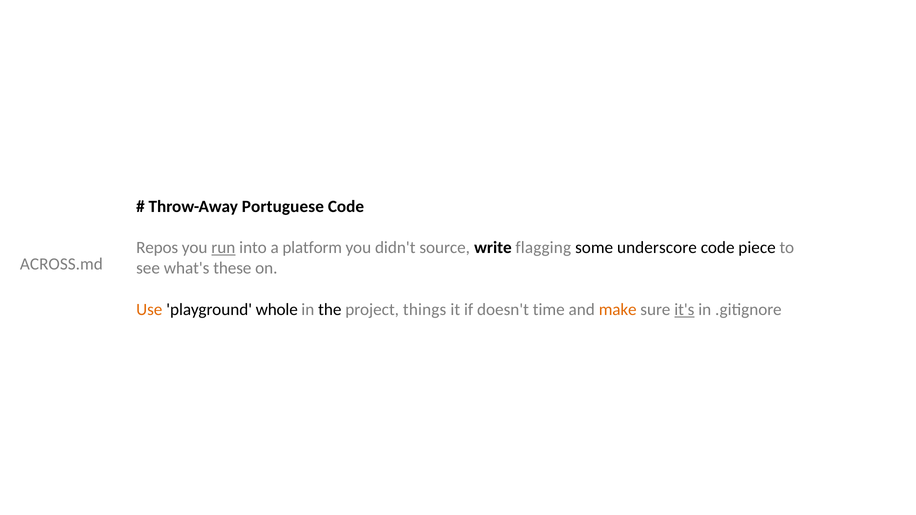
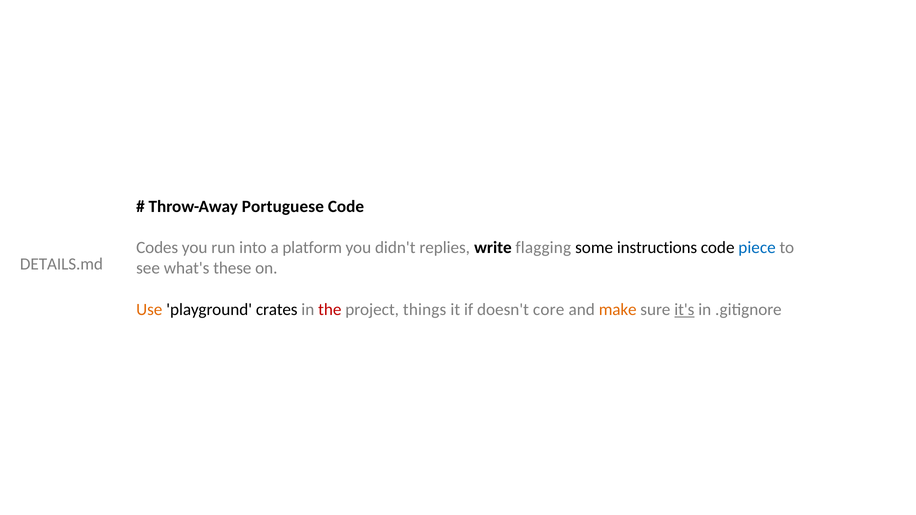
Repos: Repos -> Codes
run underline: present -> none
source: source -> replies
underscore: underscore -> instructions
piece colour: black -> blue
ACROSS.md: ACROSS.md -> DETAILS.md
whole: whole -> crates
the colour: black -> red
time: time -> core
